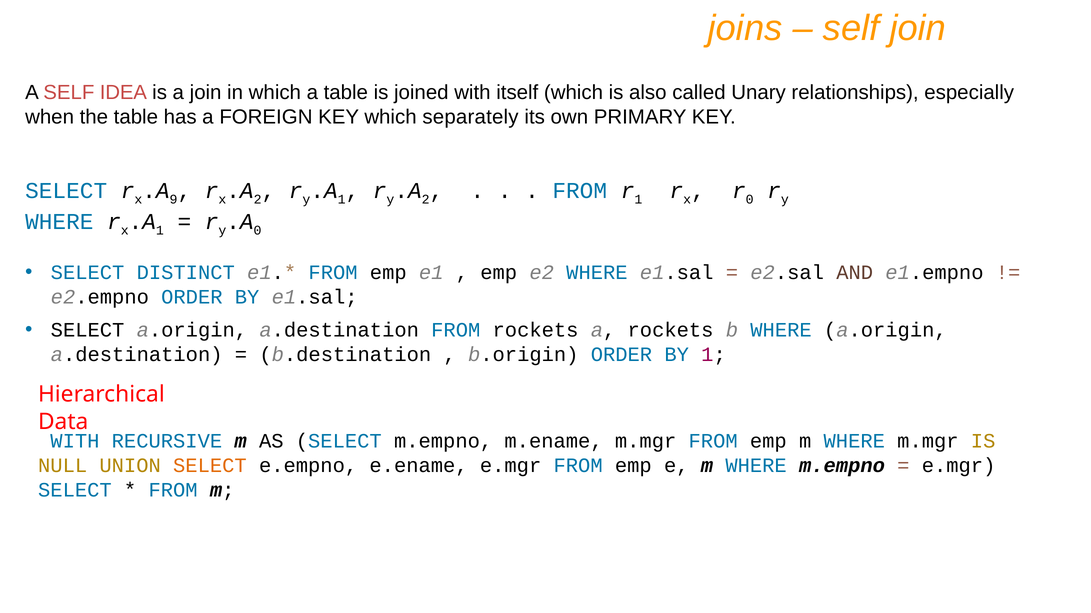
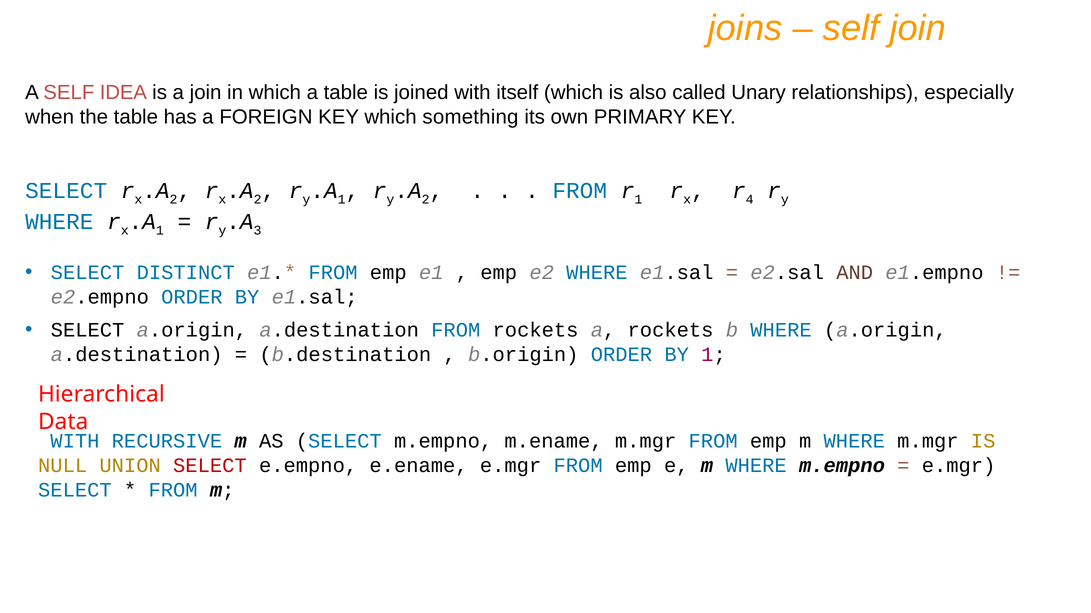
separately: separately -> something
9 at (174, 200): 9 -> 2
0 at (750, 200): 0 -> 4
0 at (258, 231): 0 -> 3
SELECT at (210, 466) colour: orange -> red
